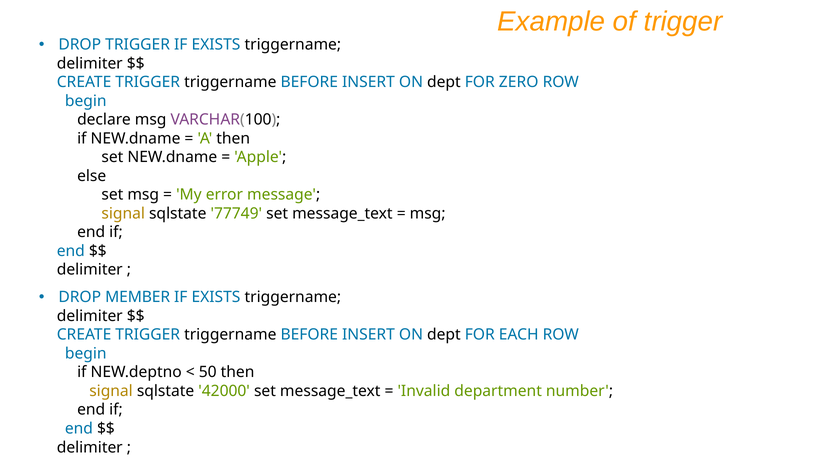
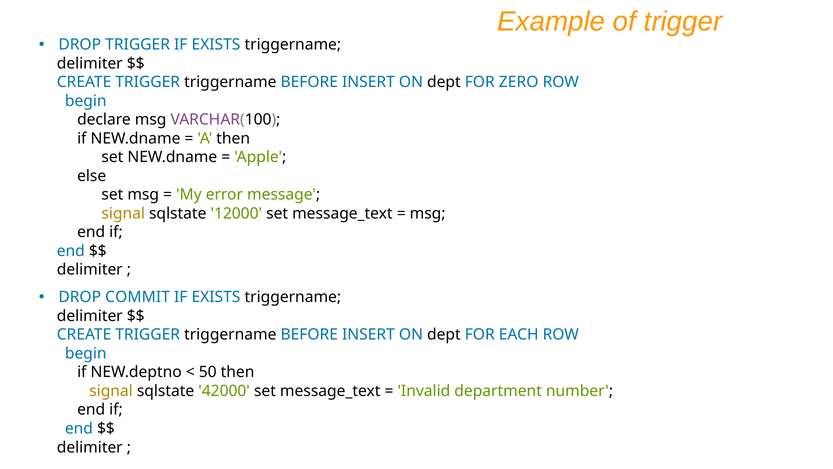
77749: 77749 -> 12000
MEMBER: MEMBER -> COMMIT
